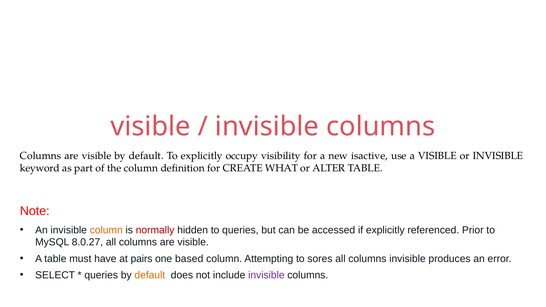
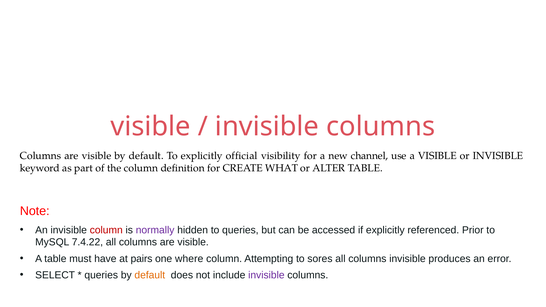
occupy: occupy -> official
isactive: isactive -> channel
column at (106, 230) colour: orange -> red
normally colour: red -> purple
8.0.27: 8.0.27 -> 7.4.22
based: based -> where
